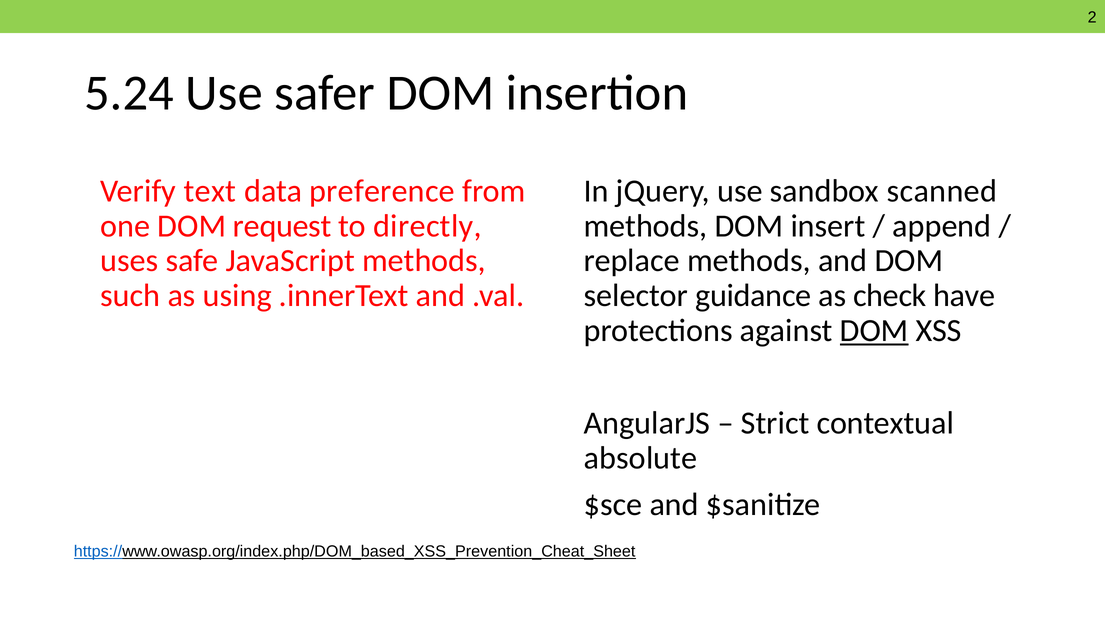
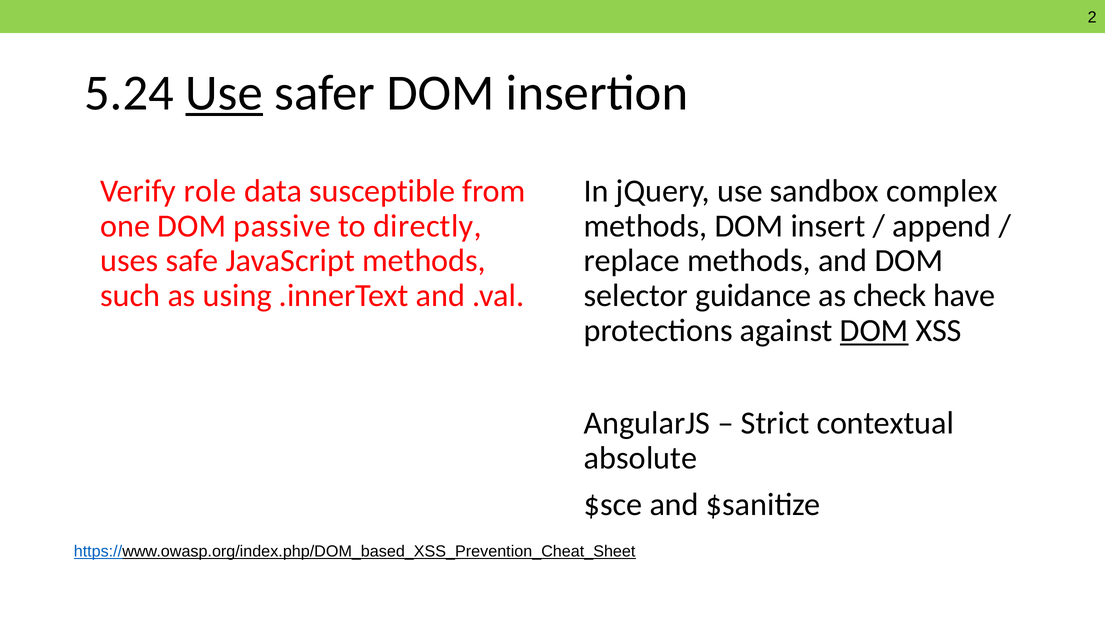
Use at (224, 93) underline: none -> present
text: text -> role
preference: preference -> susceptible
scanned: scanned -> complex
request: request -> passive
